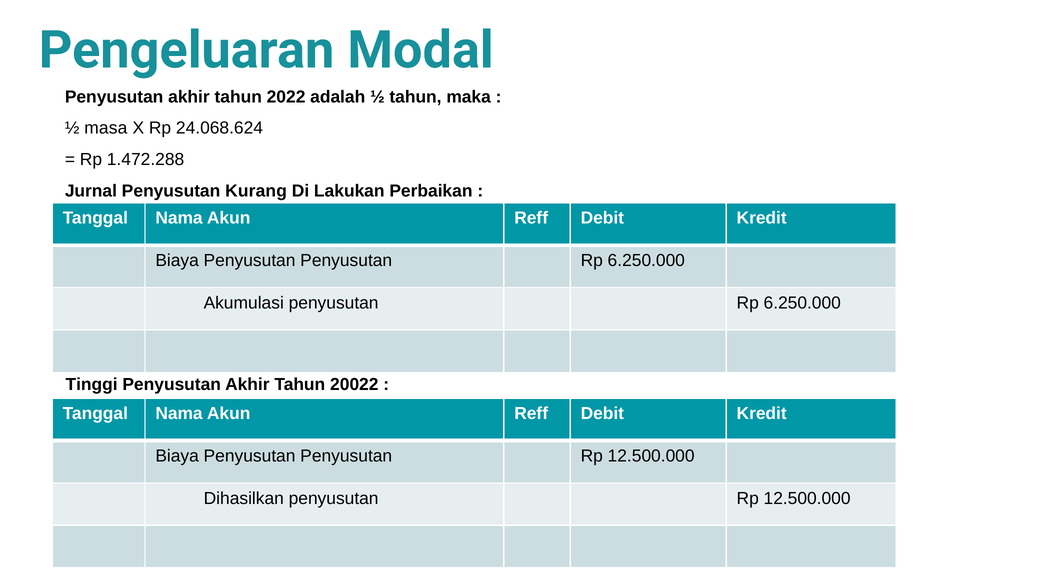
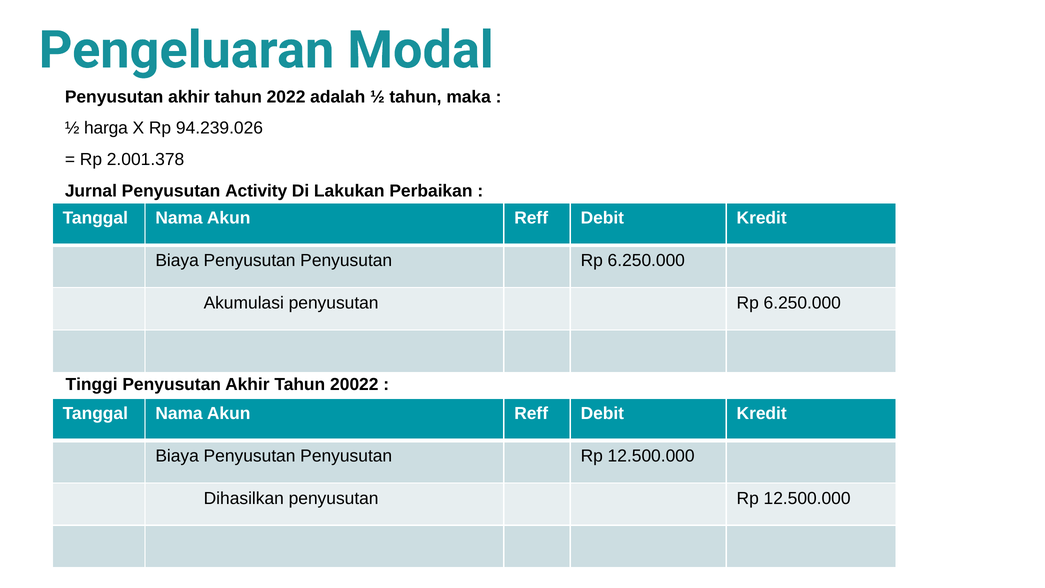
masa: masa -> harga
24.068.624: 24.068.624 -> 94.239.026
1.472.288: 1.472.288 -> 2.001.378
Kurang: Kurang -> Activity
